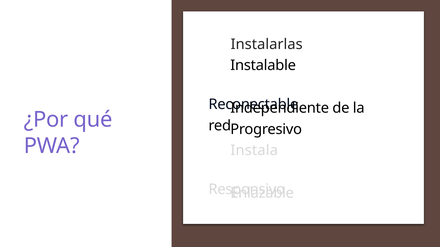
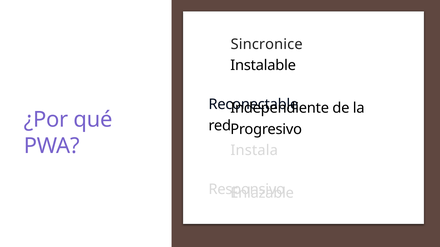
Instalarlas: Instalarlas -> Sincronice
